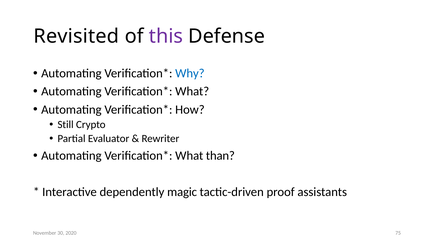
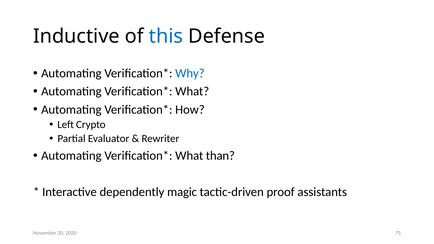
Revisited: Revisited -> Inductive
this colour: purple -> blue
Still: Still -> Left
